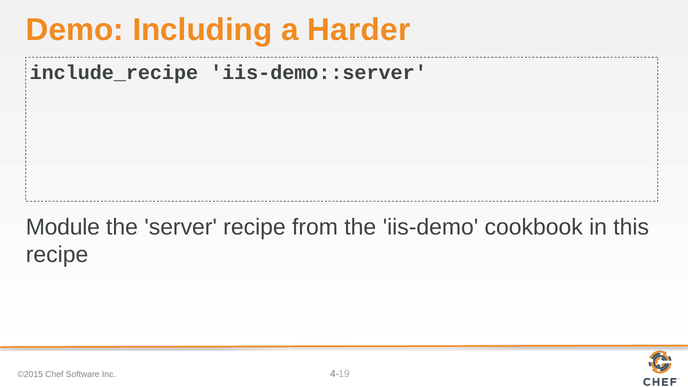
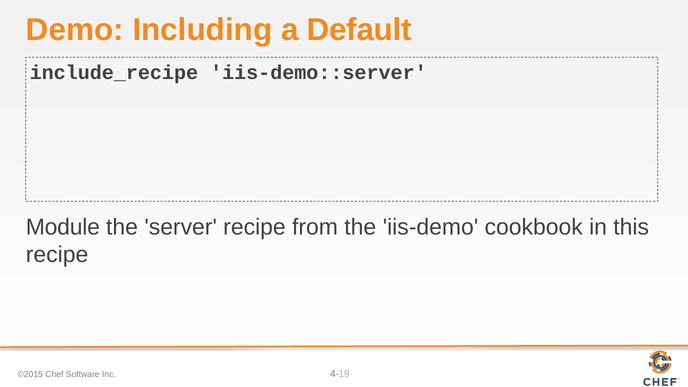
Harder: Harder -> Default
